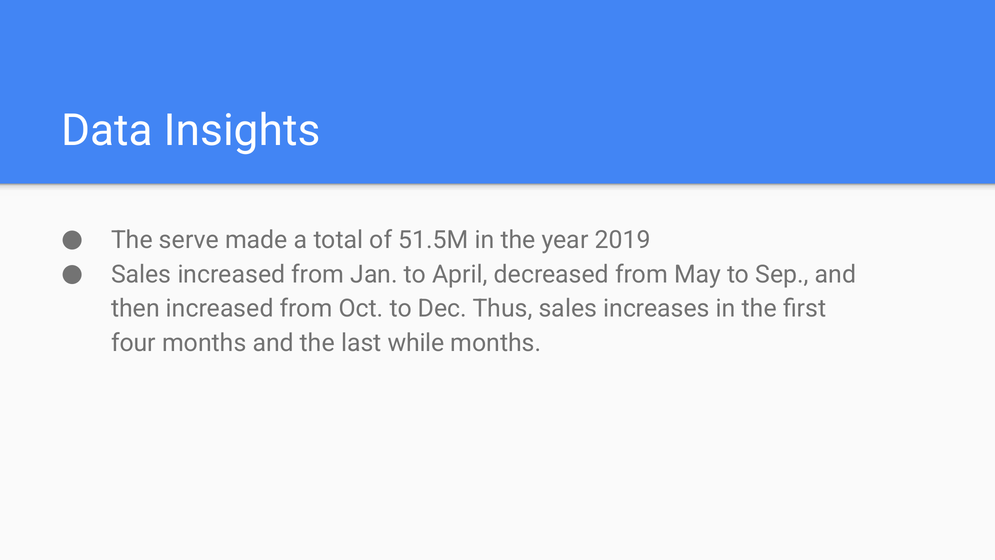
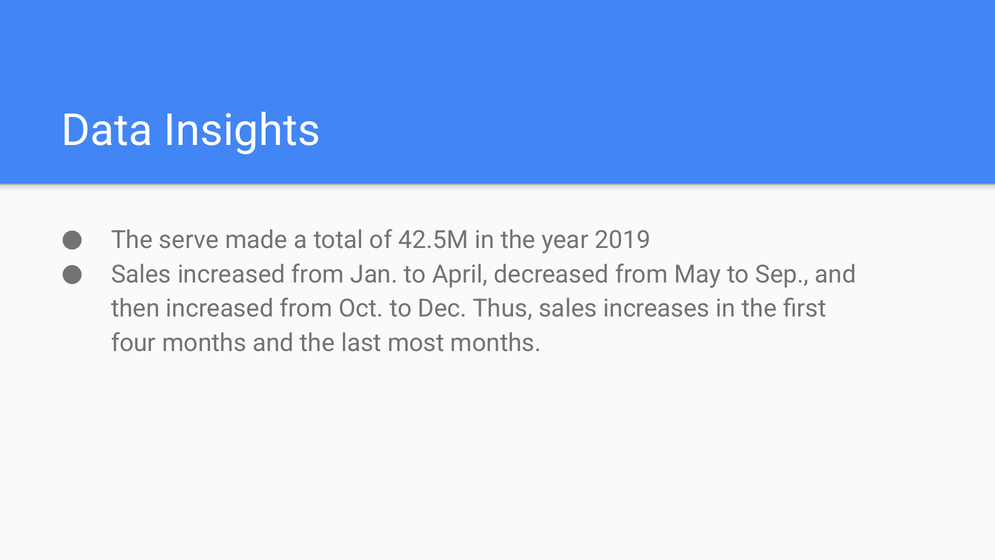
51.5M: 51.5M -> 42.5M
while: while -> most
